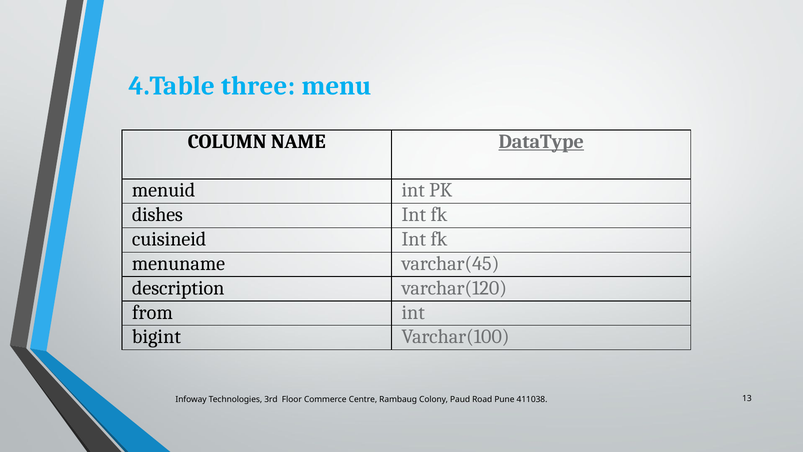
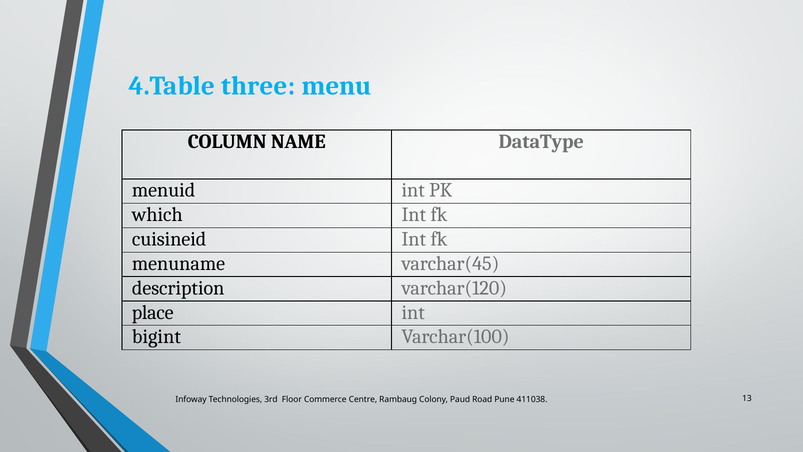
DataType underline: present -> none
dishes: dishes -> which
from: from -> place
